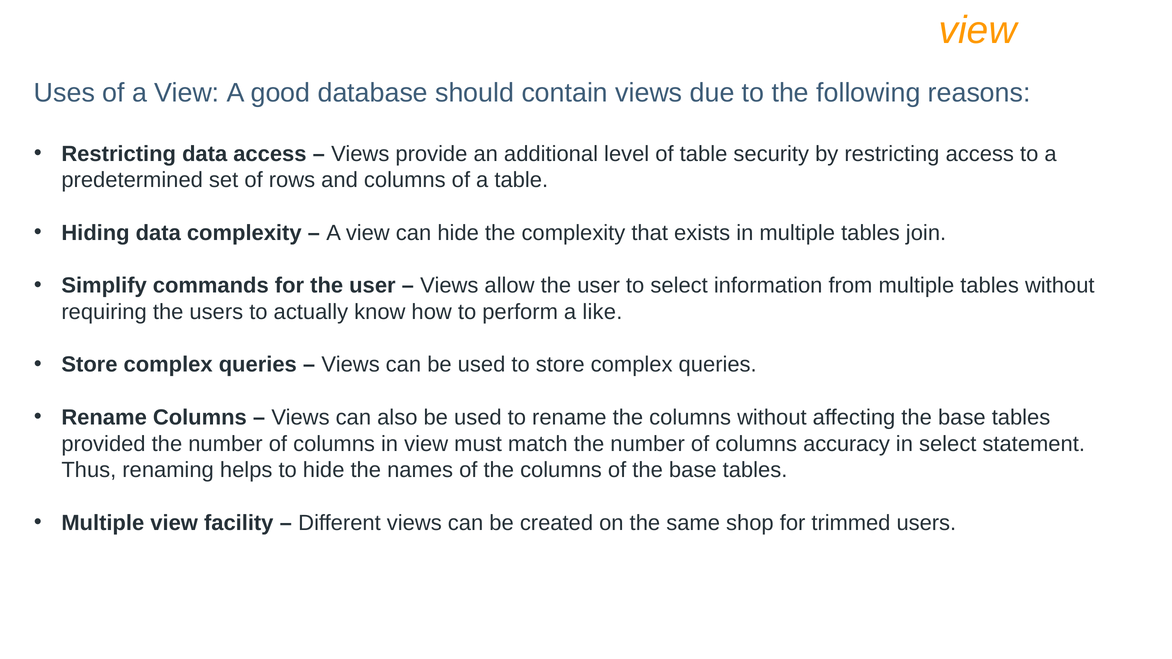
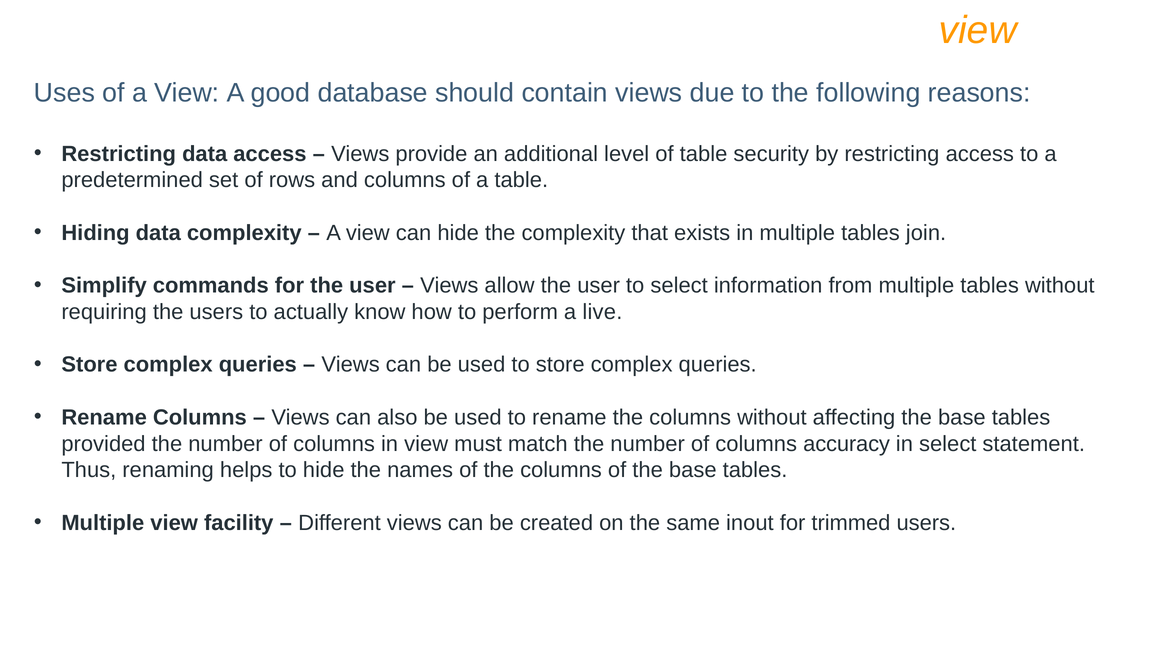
like: like -> live
shop: shop -> inout
